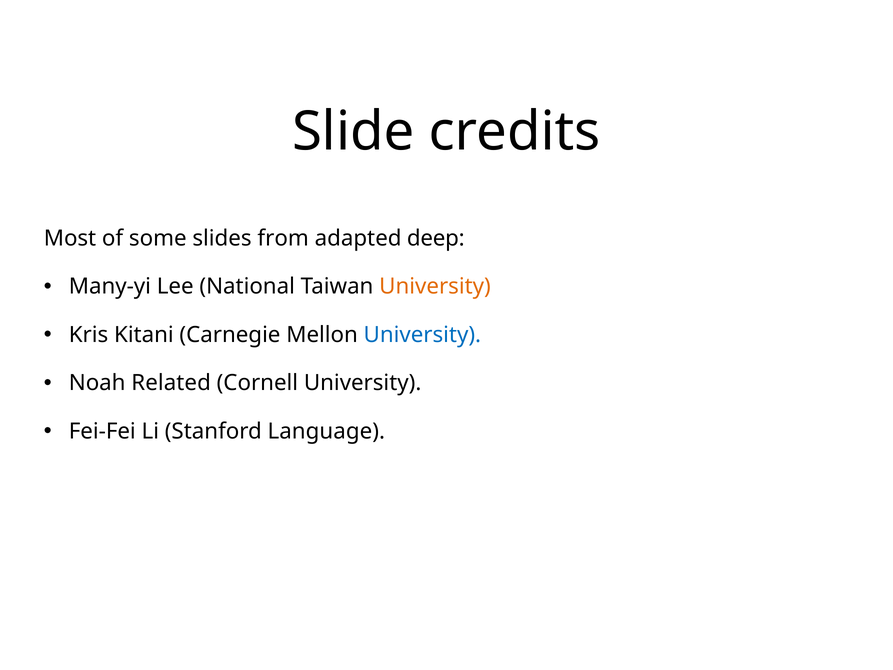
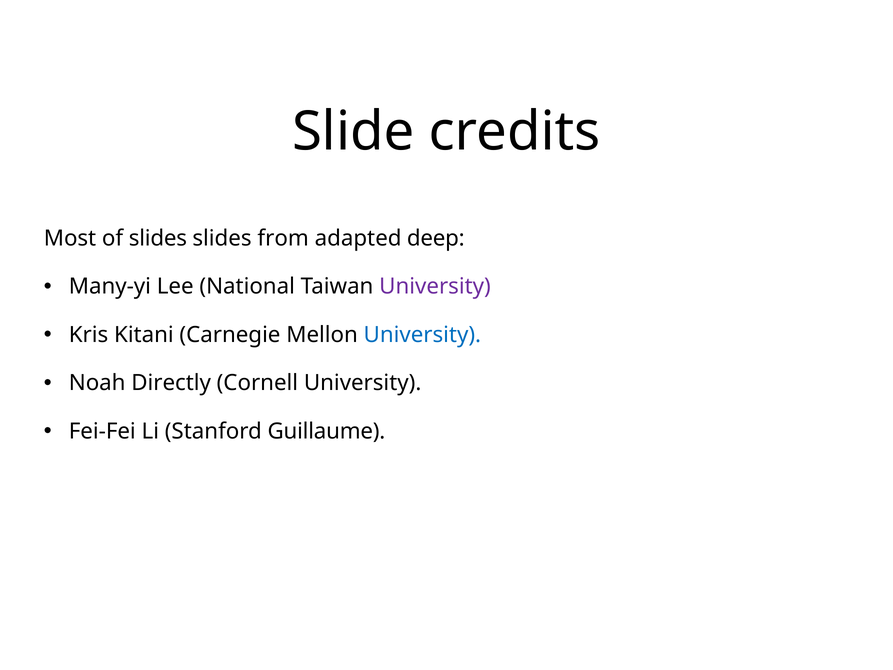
of some: some -> slides
University at (435, 287) colour: orange -> purple
Related: Related -> Directly
Language: Language -> Guillaume
